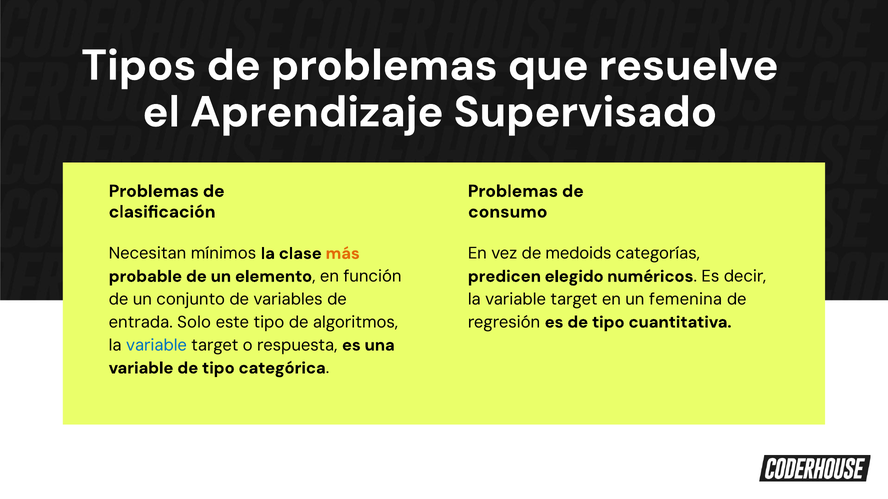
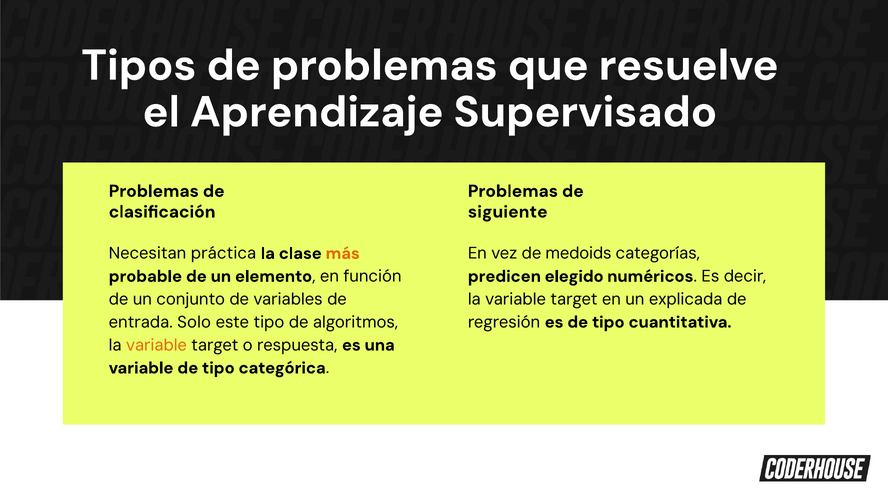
consumo: consumo -> siguiente
mínimos: mínimos -> práctica
femenina: femenina -> explicada
variable at (156, 345) colour: blue -> orange
